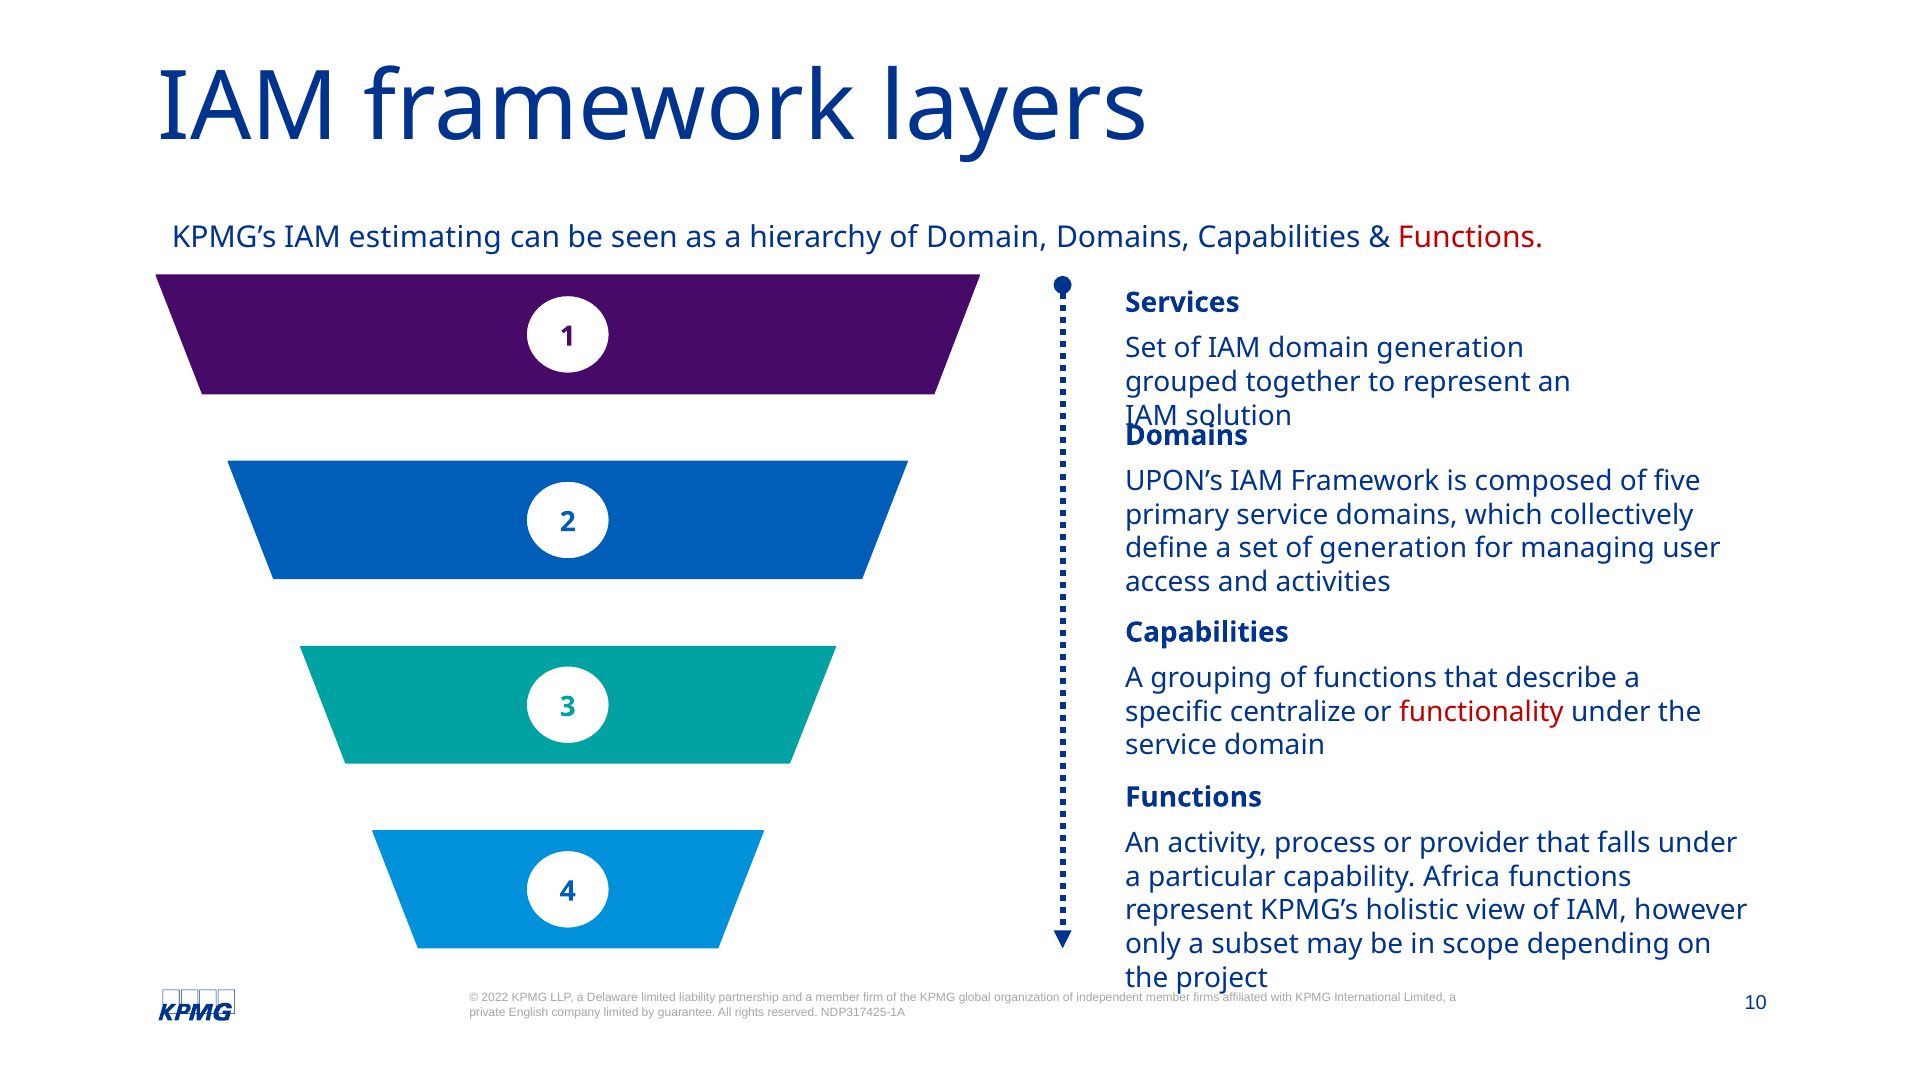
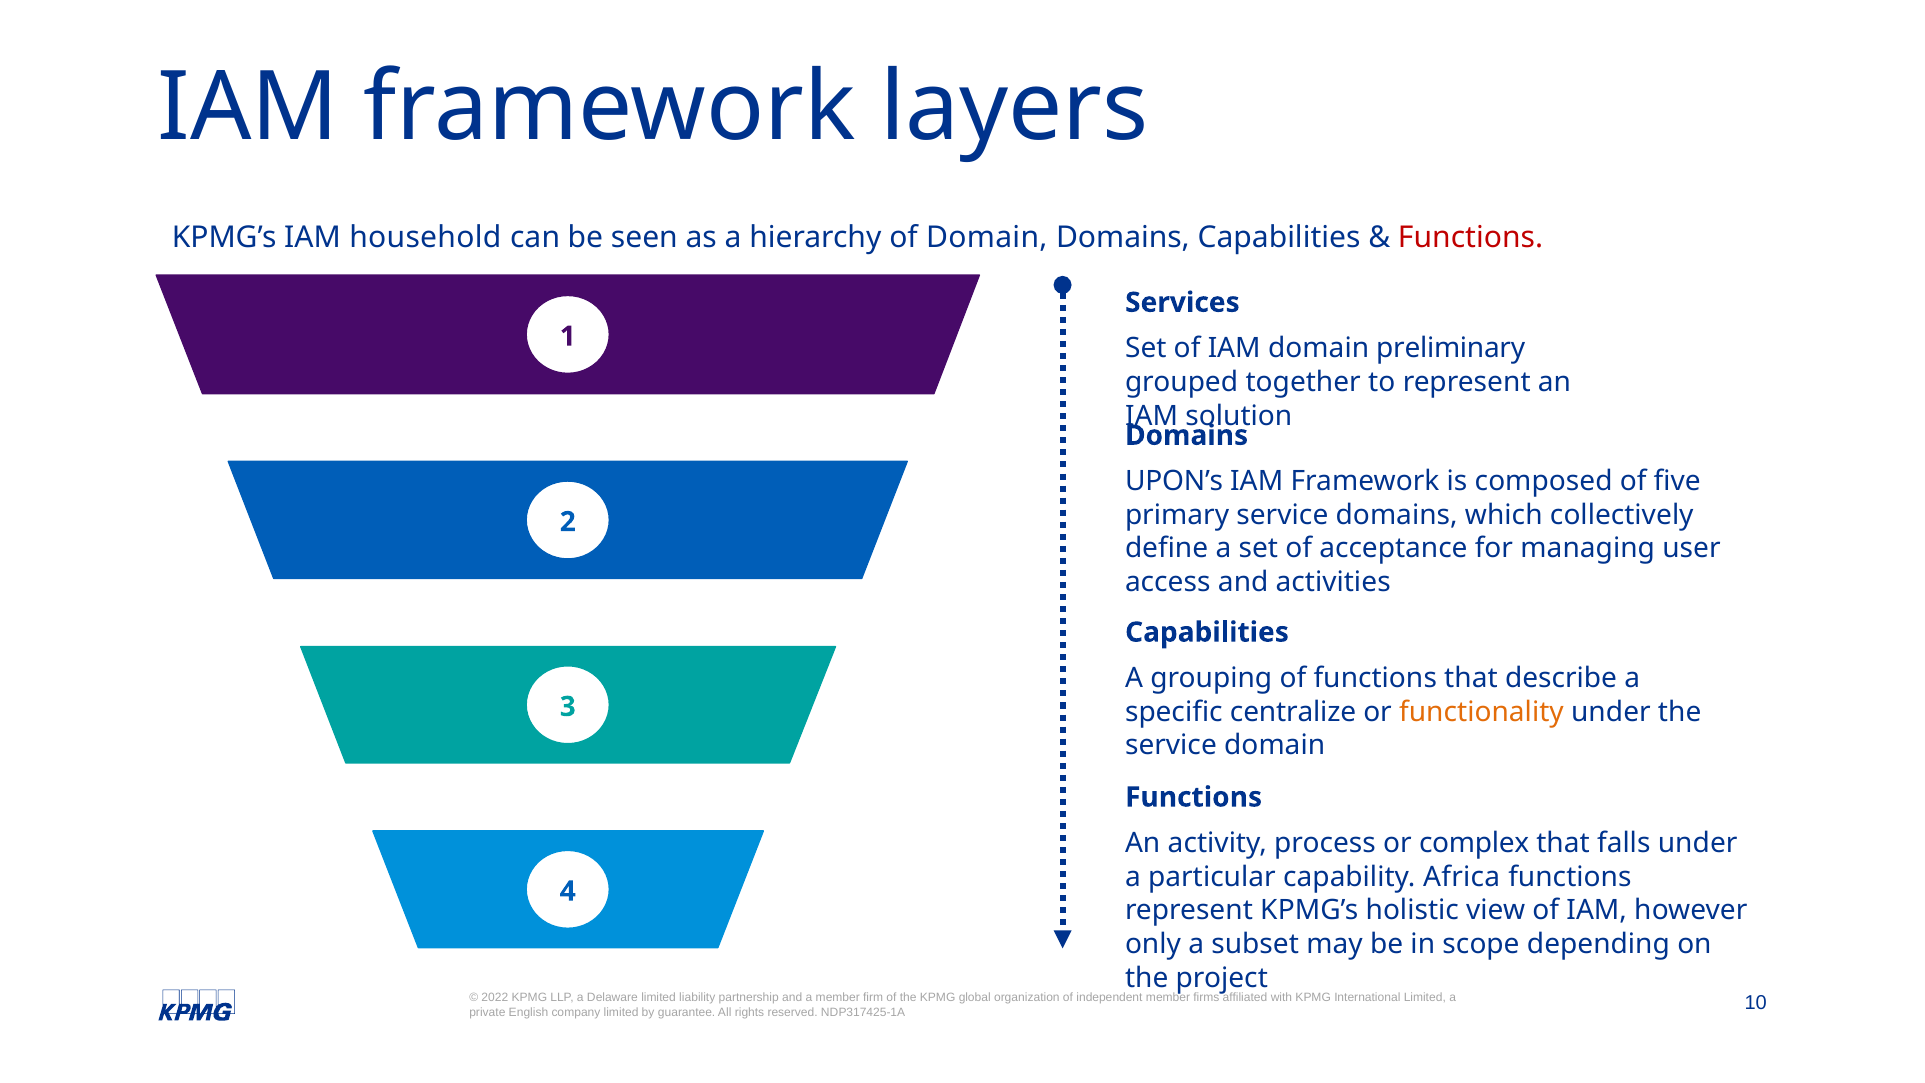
estimating: estimating -> household
domain generation: generation -> preliminary
of generation: generation -> acceptance
functionality colour: red -> orange
provider: provider -> complex
